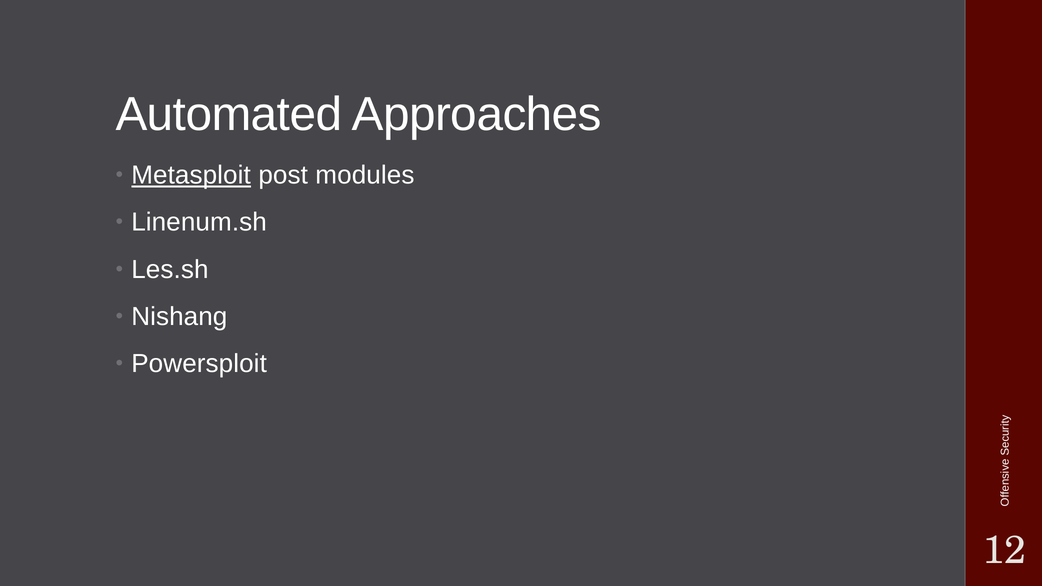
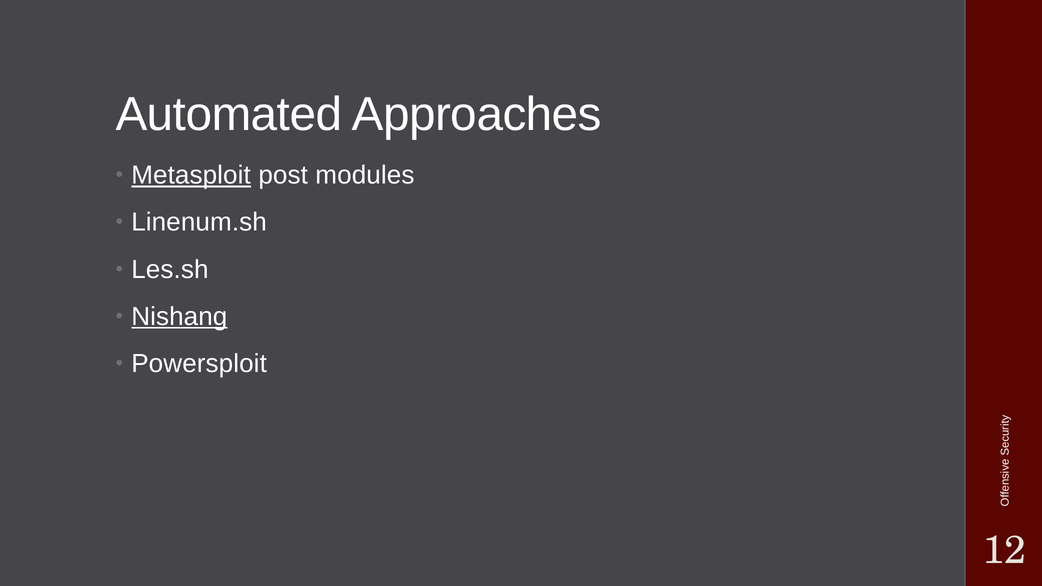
Nishang underline: none -> present
